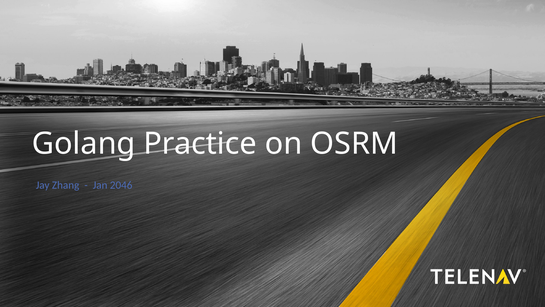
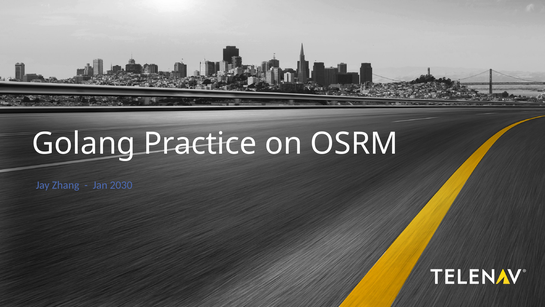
2046: 2046 -> 2030
